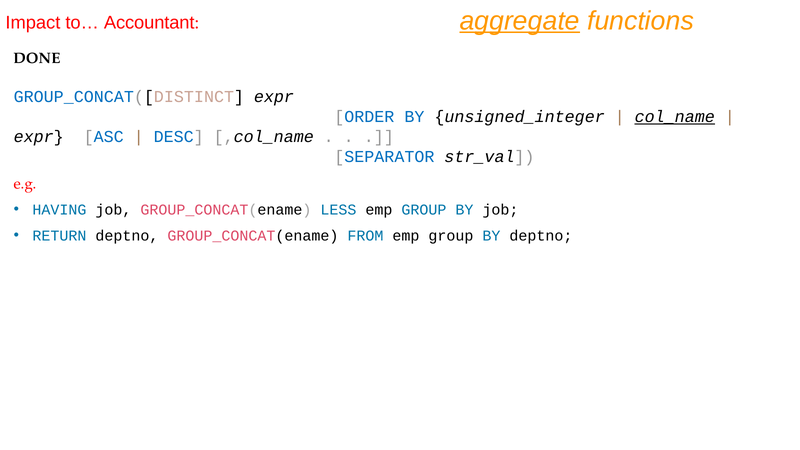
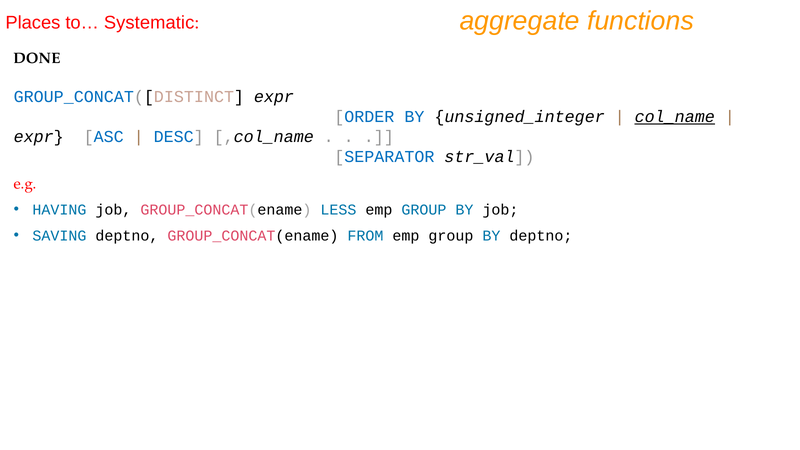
aggregate underline: present -> none
Impact: Impact -> Places
Accountant: Accountant -> Systematic
RETURN: RETURN -> SAVING
